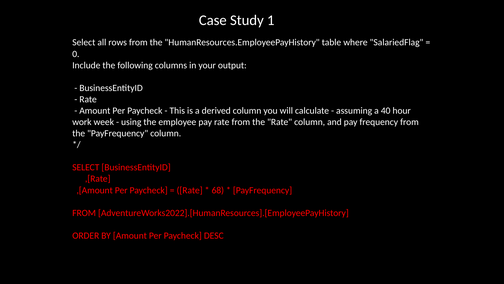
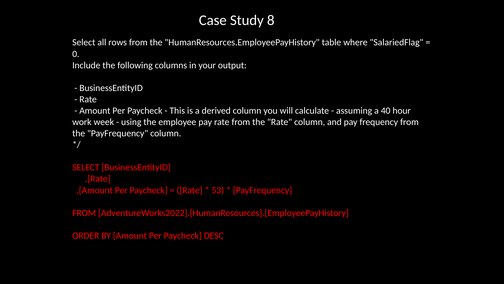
1: 1 -> 8
68: 68 -> 53
